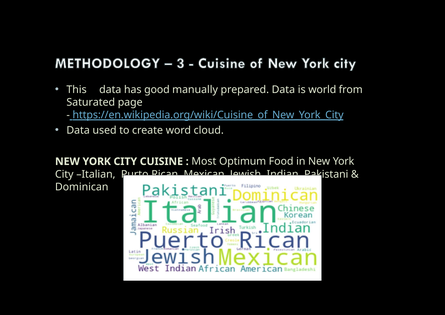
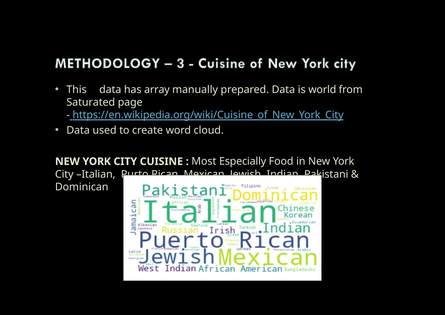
good: good -> array
Optimum: Optimum -> Especially
